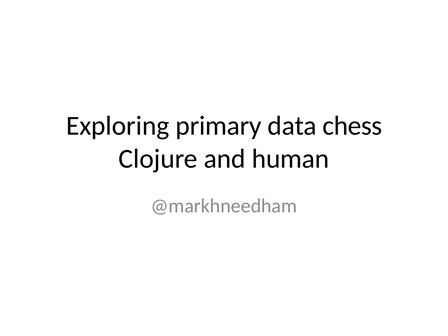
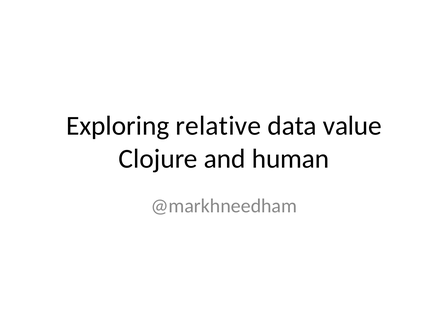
primary: primary -> relative
chess: chess -> value
